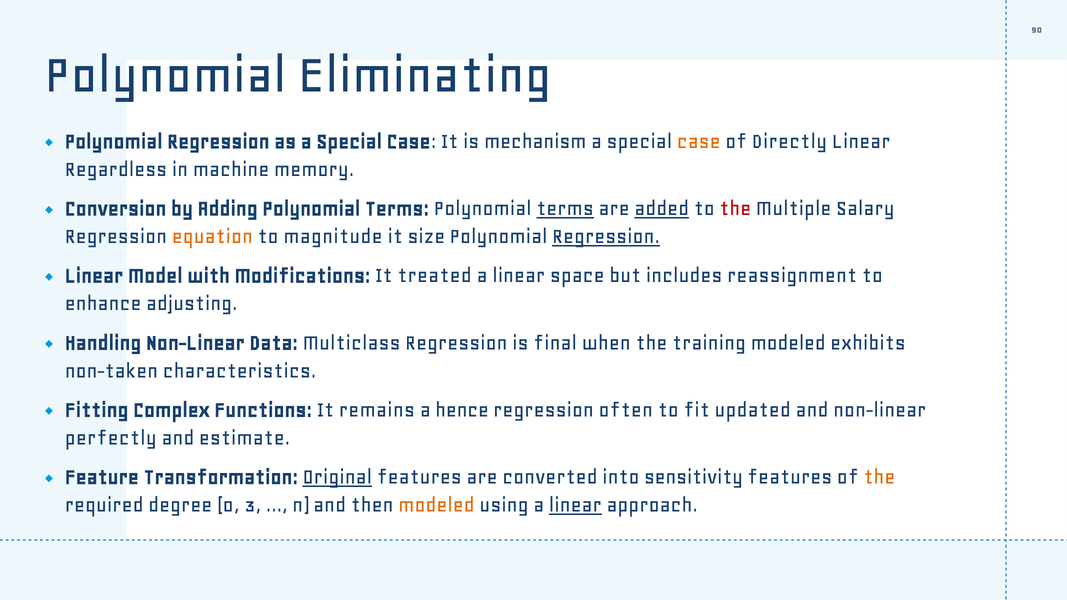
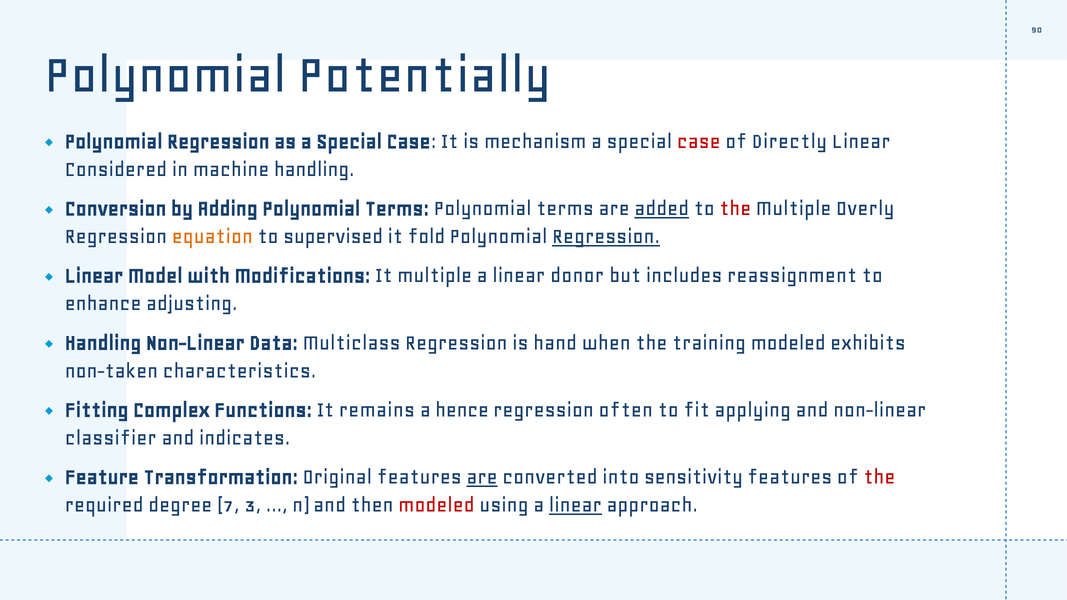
Eliminating: Eliminating -> Potentially
case at (699, 140) colour: orange -> red
Regardless: Regardless -> Considered
machine memory: memory -> handling
terms at (565, 208) underline: present -> none
Salary: Salary -> Overly
magnitude: magnitude -> supervised
size: size -> fold
It treated: treated -> multiple
space: space -> donor
final: final -> hand
updated: updated -> applying
perfectly: perfectly -> classifier
estimate: estimate -> indicates
Original underline: present -> none
are at (482, 476) underline: none -> present
the at (879, 476) colour: orange -> red
0: 0 -> 7
modeled at (436, 504) colour: orange -> red
